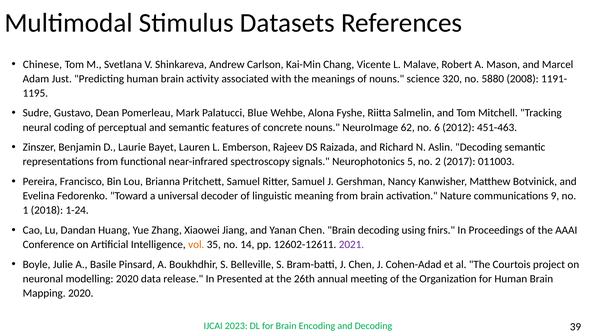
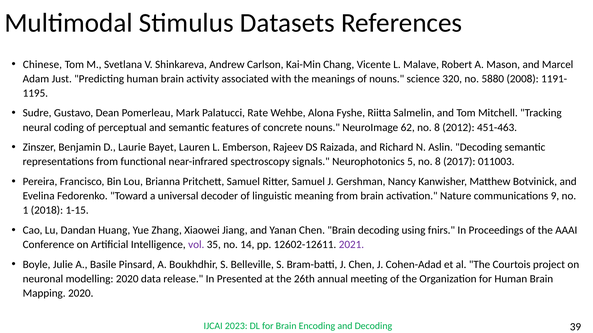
Blue: Blue -> Rate
62 no 6: 6 -> 8
5 no 2: 2 -> 8
1-24: 1-24 -> 1-15
vol colour: orange -> purple
